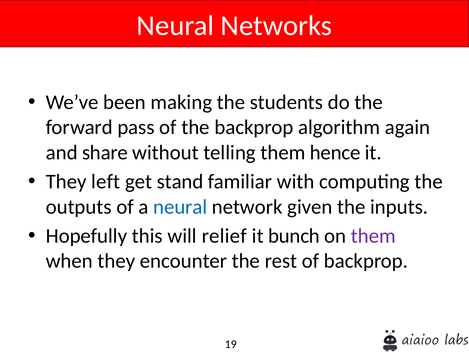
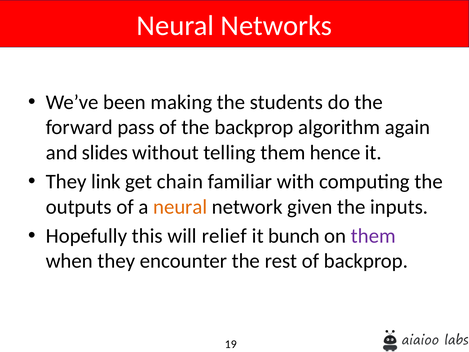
share: share -> slides
left: left -> link
stand: stand -> chain
neural at (180, 207) colour: blue -> orange
